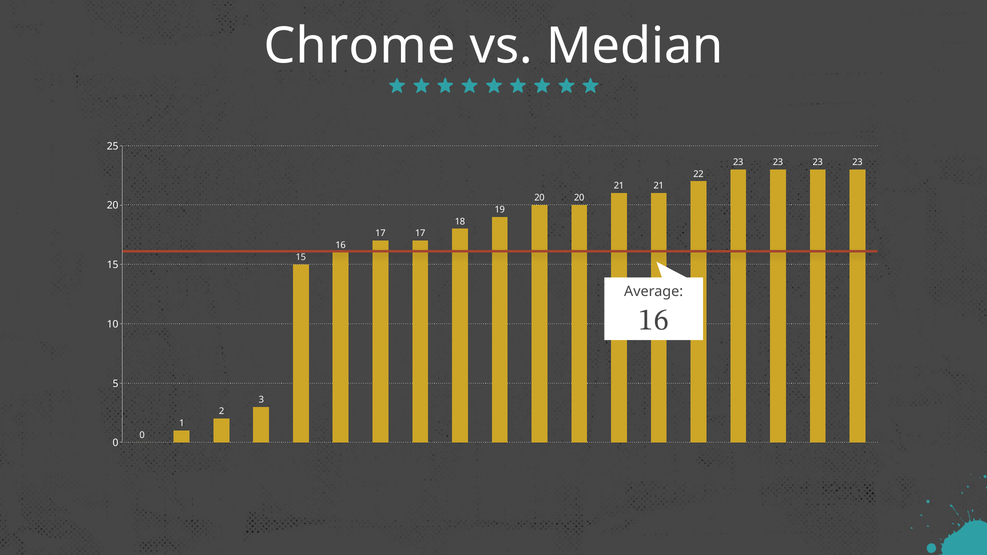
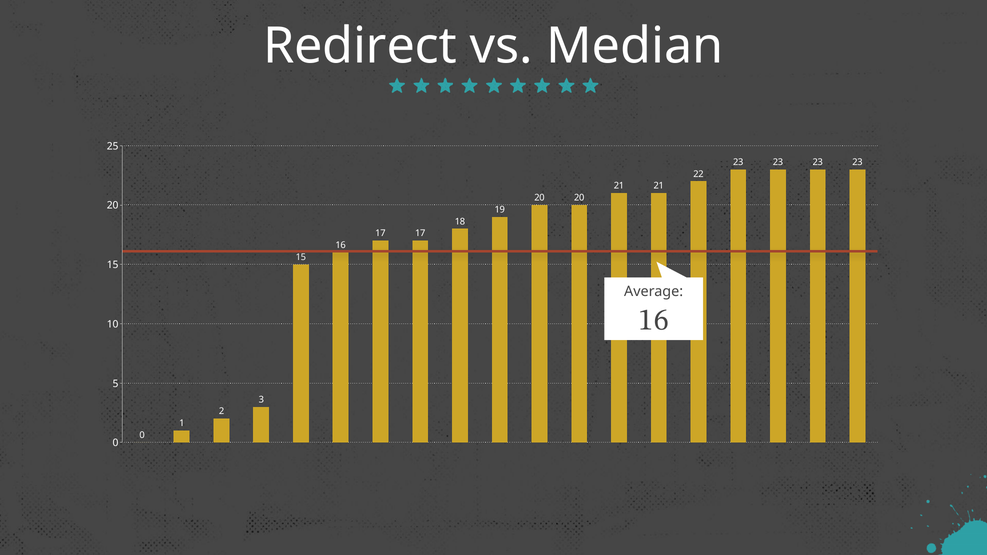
Chrome: Chrome -> Redirect
